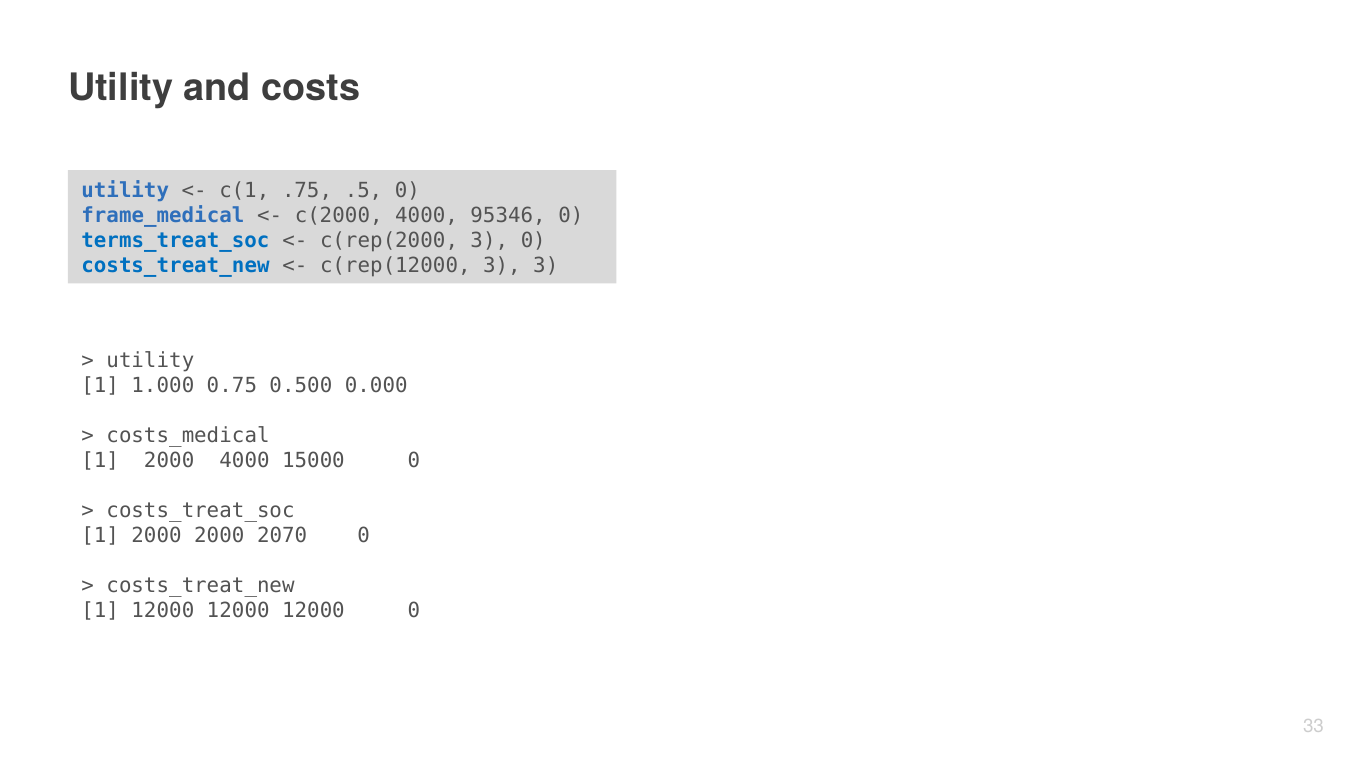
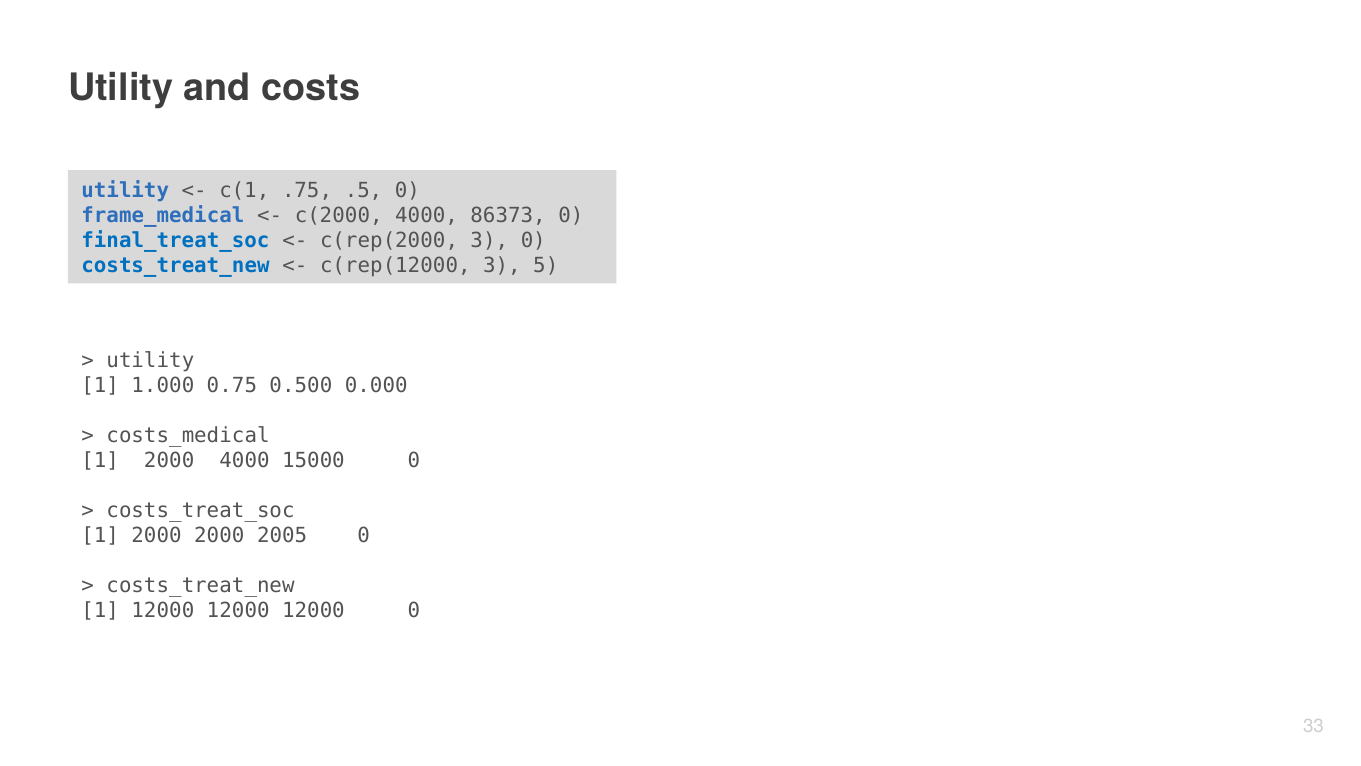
95346: 95346 -> 86373
terms_treat_soc: terms_treat_soc -> final_treat_soc
3 3: 3 -> 5
2070: 2070 -> 2005
